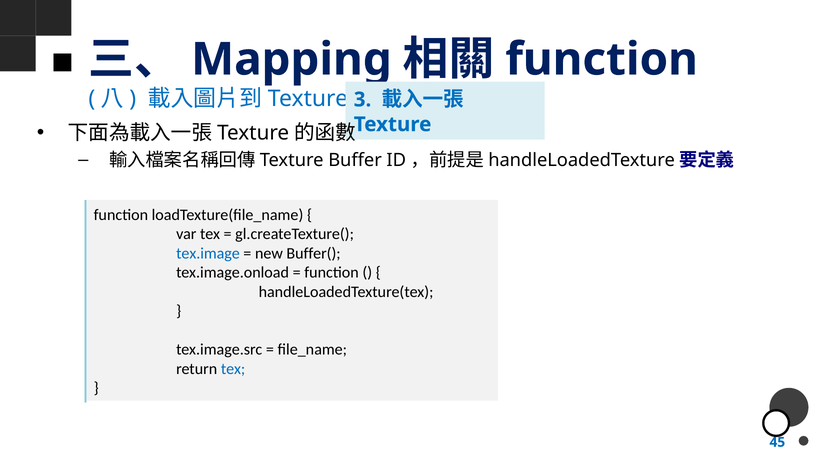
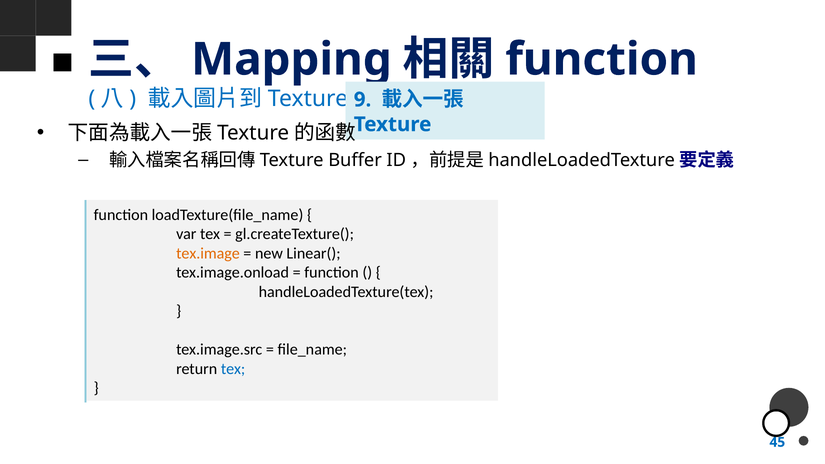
3: 3 -> 9
tex.image colour: blue -> orange
Buffer(: Buffer( -> Linear(
